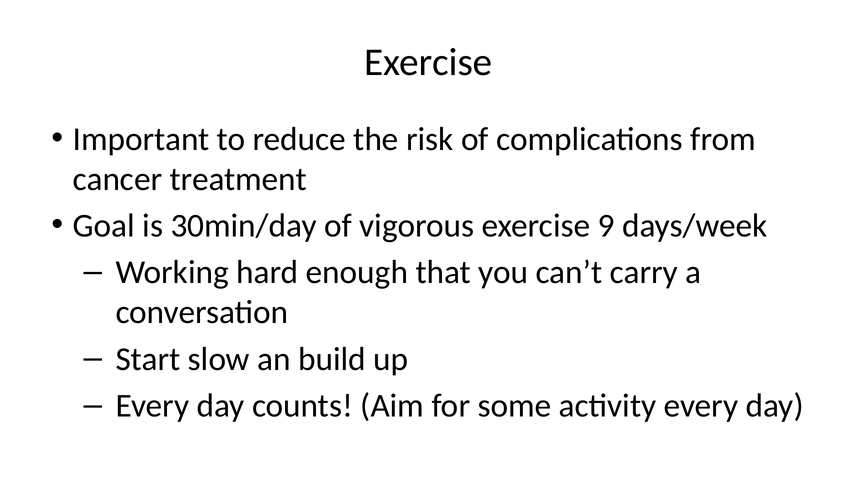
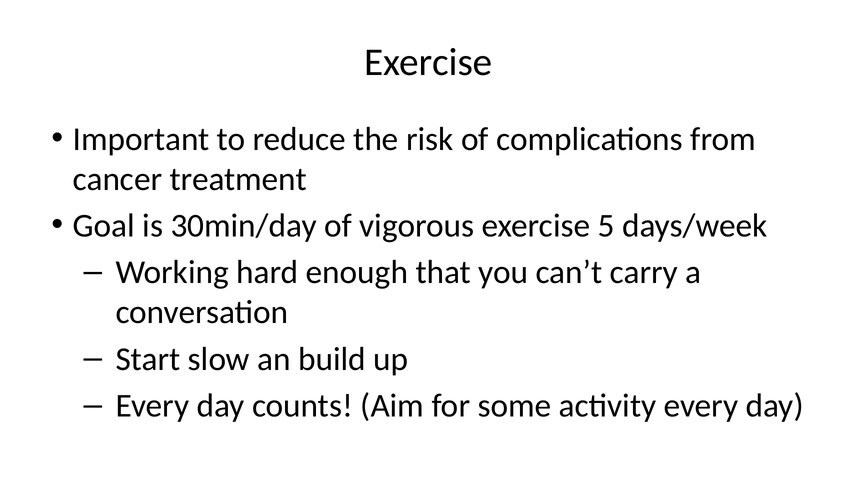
9: 9 -> 5
